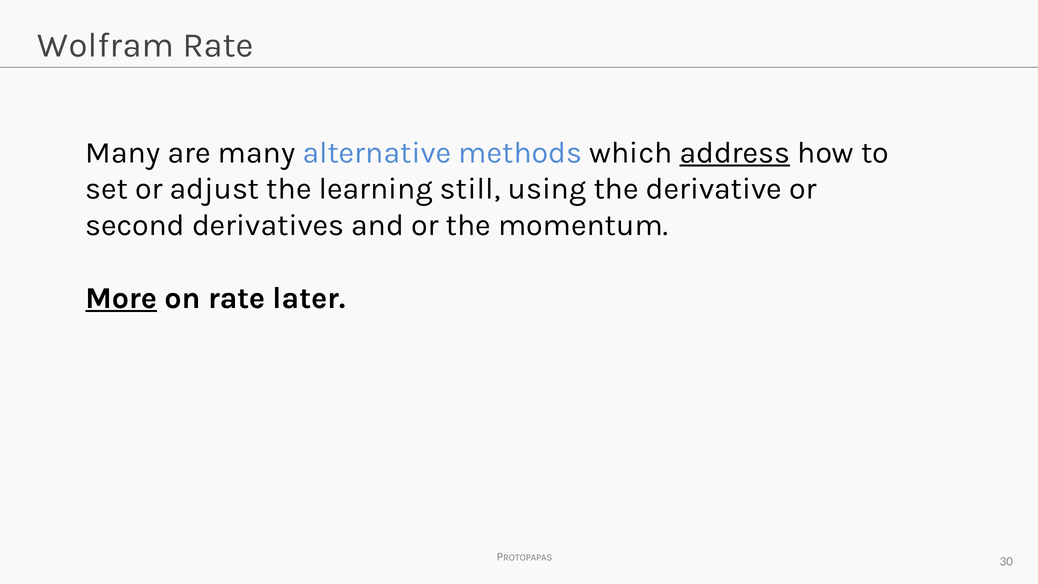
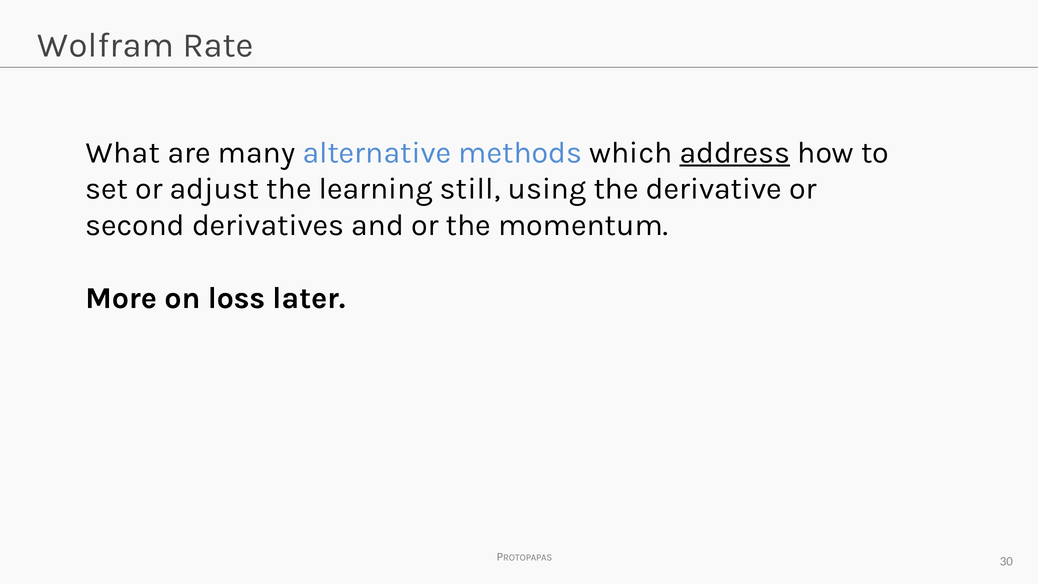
Many at (123, 153): Many -> What
More underline: present -> none
on rate: rate -> loss
